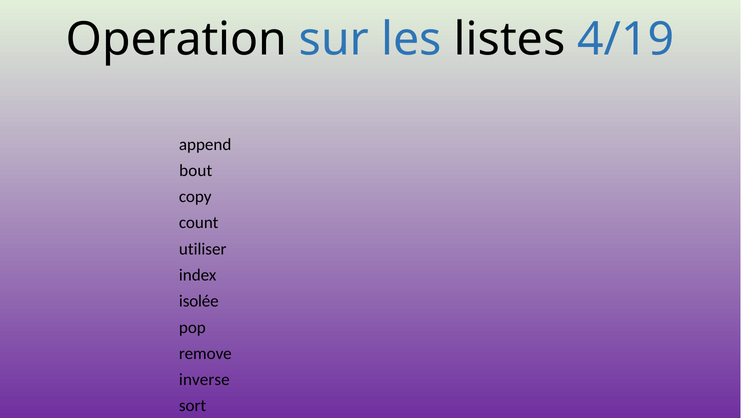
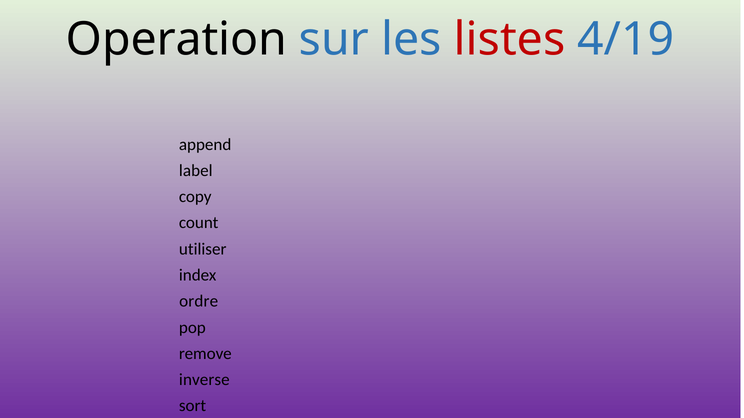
listes colour: black -> red
bout: bout -> label
isolée: isolée -> ordre
